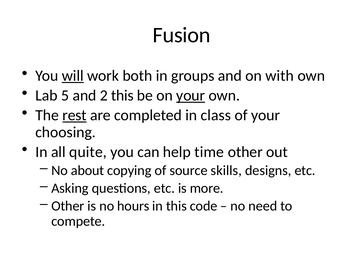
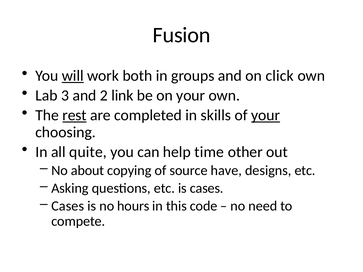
with: with -> click
5: 5 -> 3
2 this: this -> link
your at (191, 96) underline: present -> none
class: class -> skills
your at (266, 115) underline: none -> present
skills: skills -> have
is more: more -> cases
Other at (68, 206): Other -> Cases
